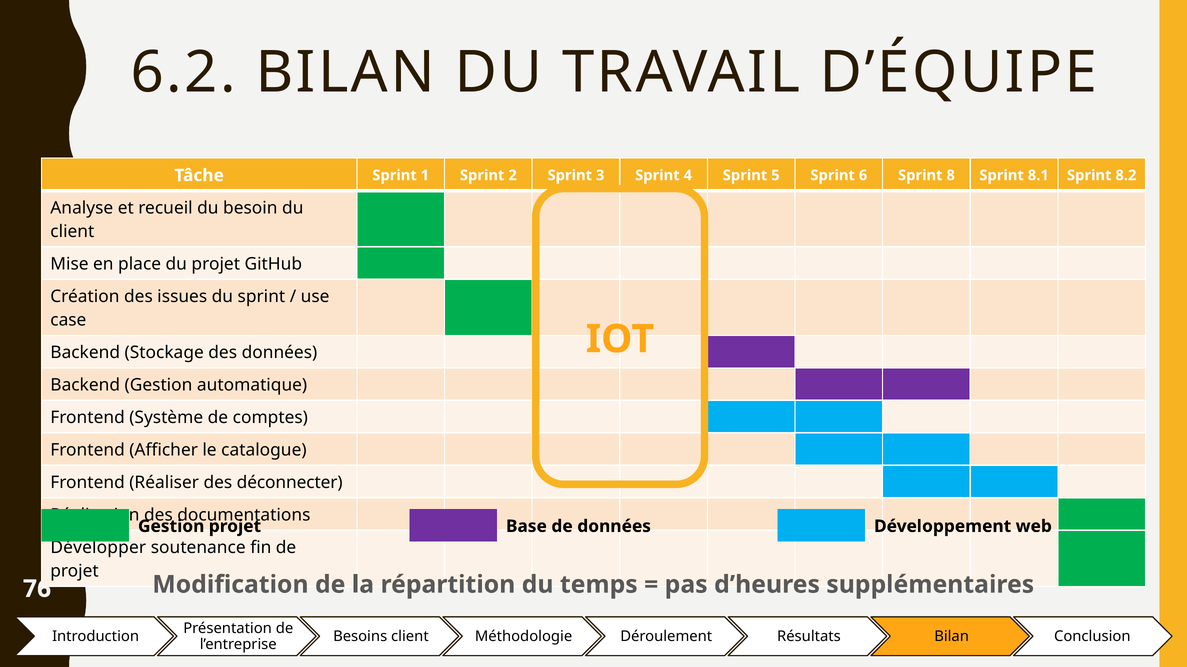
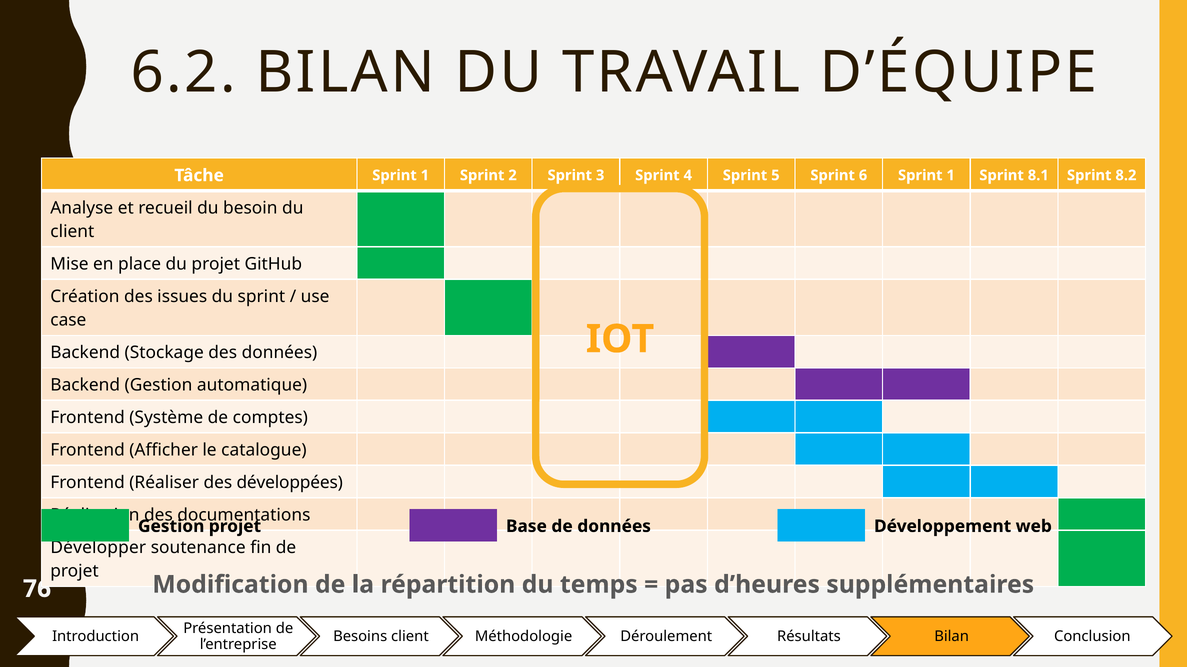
6 Sprint 8: 8 -> 1
déconnecter: déconnecter -> développées
